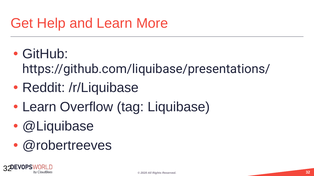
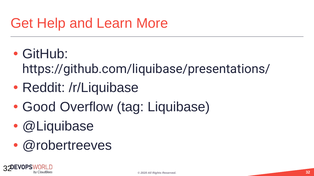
Learn at (39, 107): Learn -> Good
